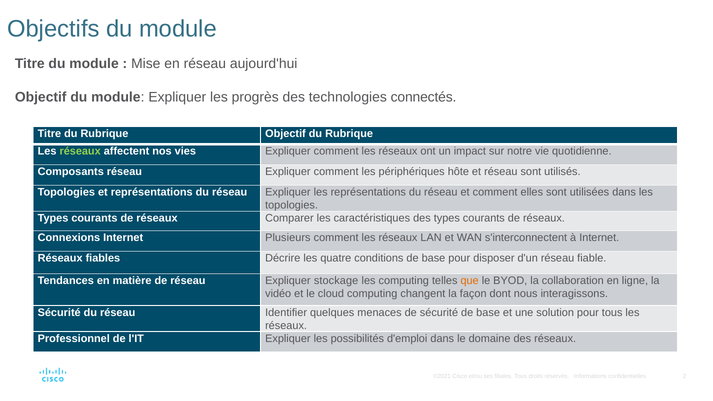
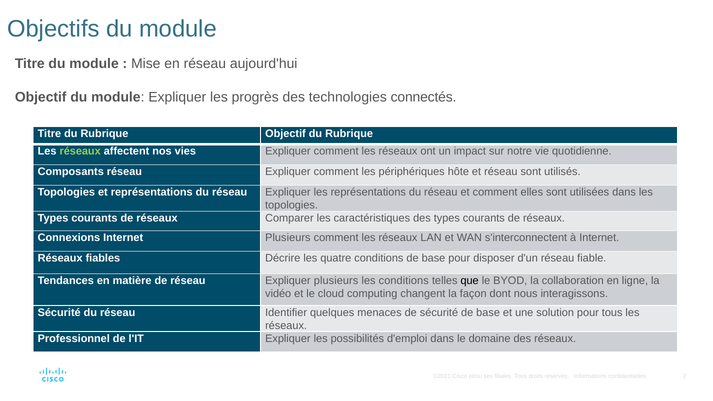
Expliquer stockage: stockage -> plusieurs
les computing: computing -> conditions
que colour: orange -> black
